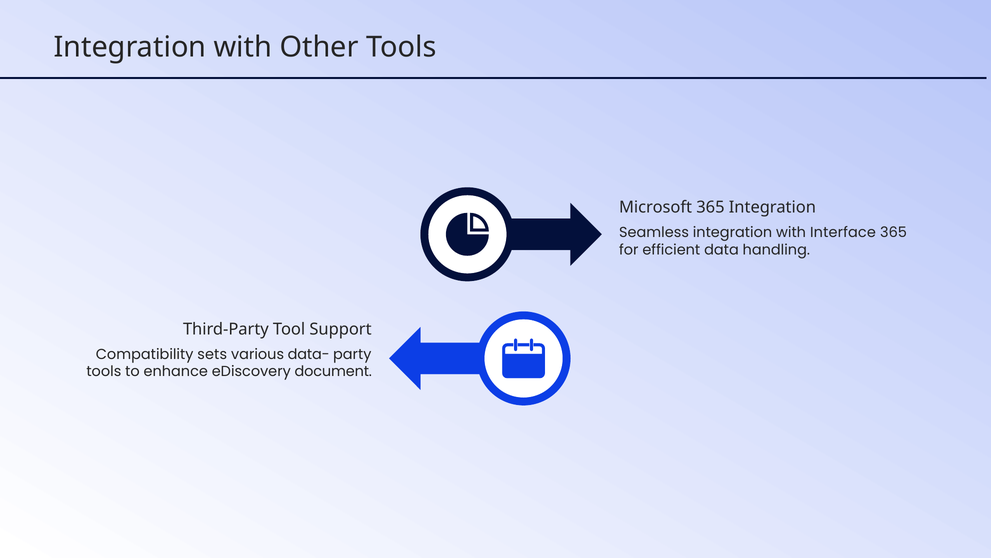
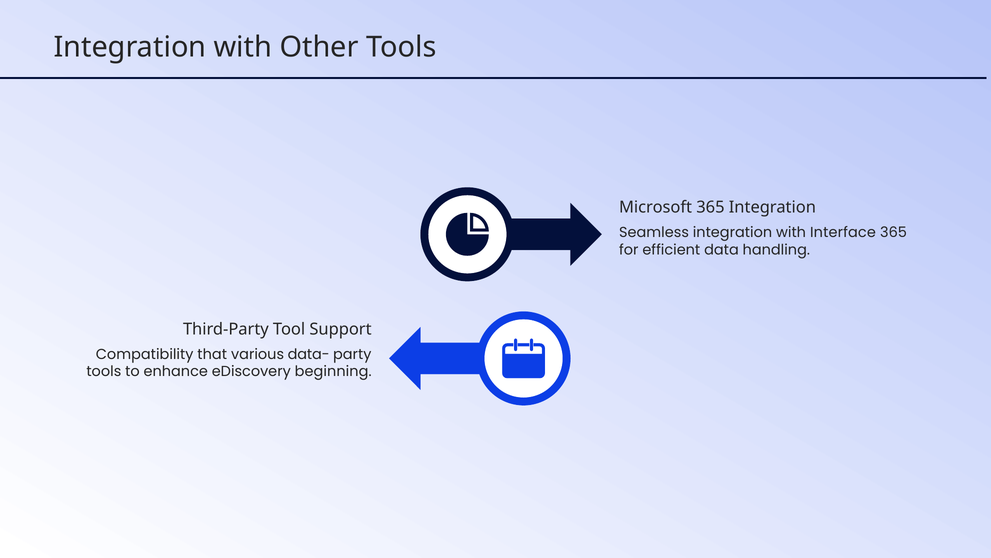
sets: sets -> that
document: document -> beginning
